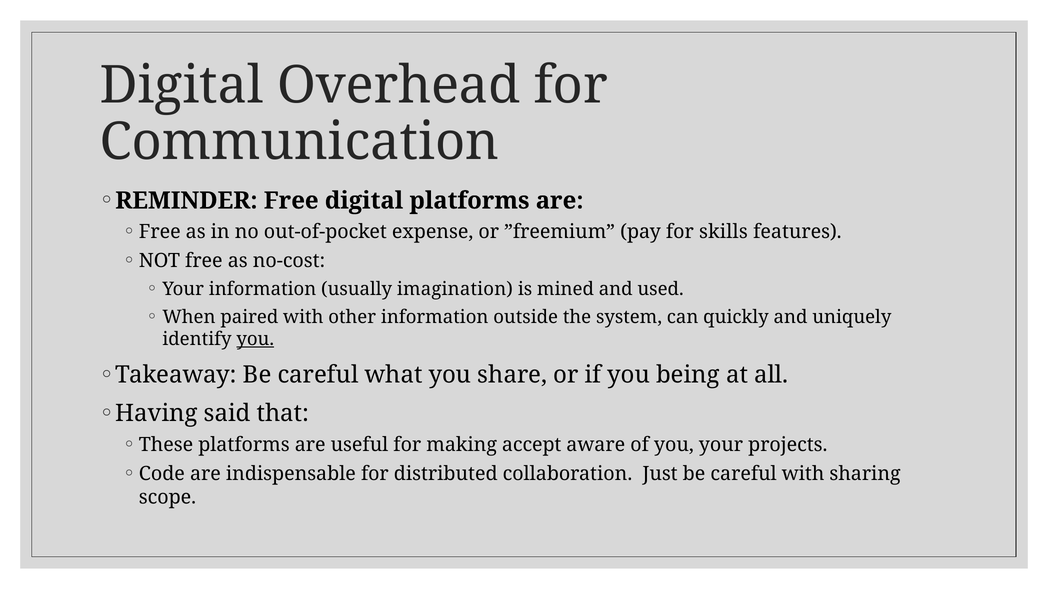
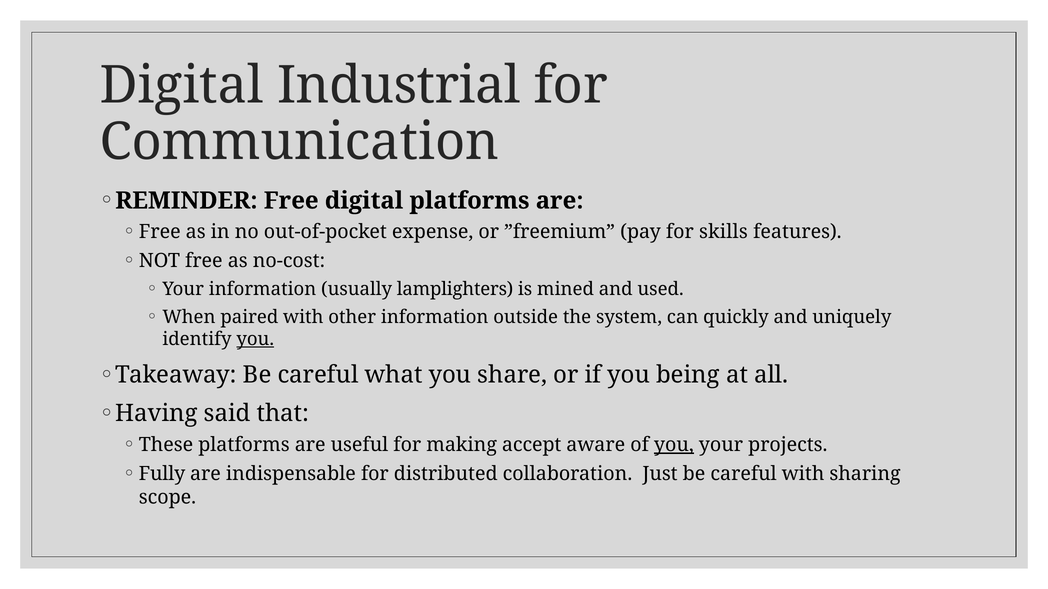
Overhead: Overhead -> Industrial
imagination: imagination -> lamplighters
you at (674, 445) underline: none -> present
Code: Code -> Fully
